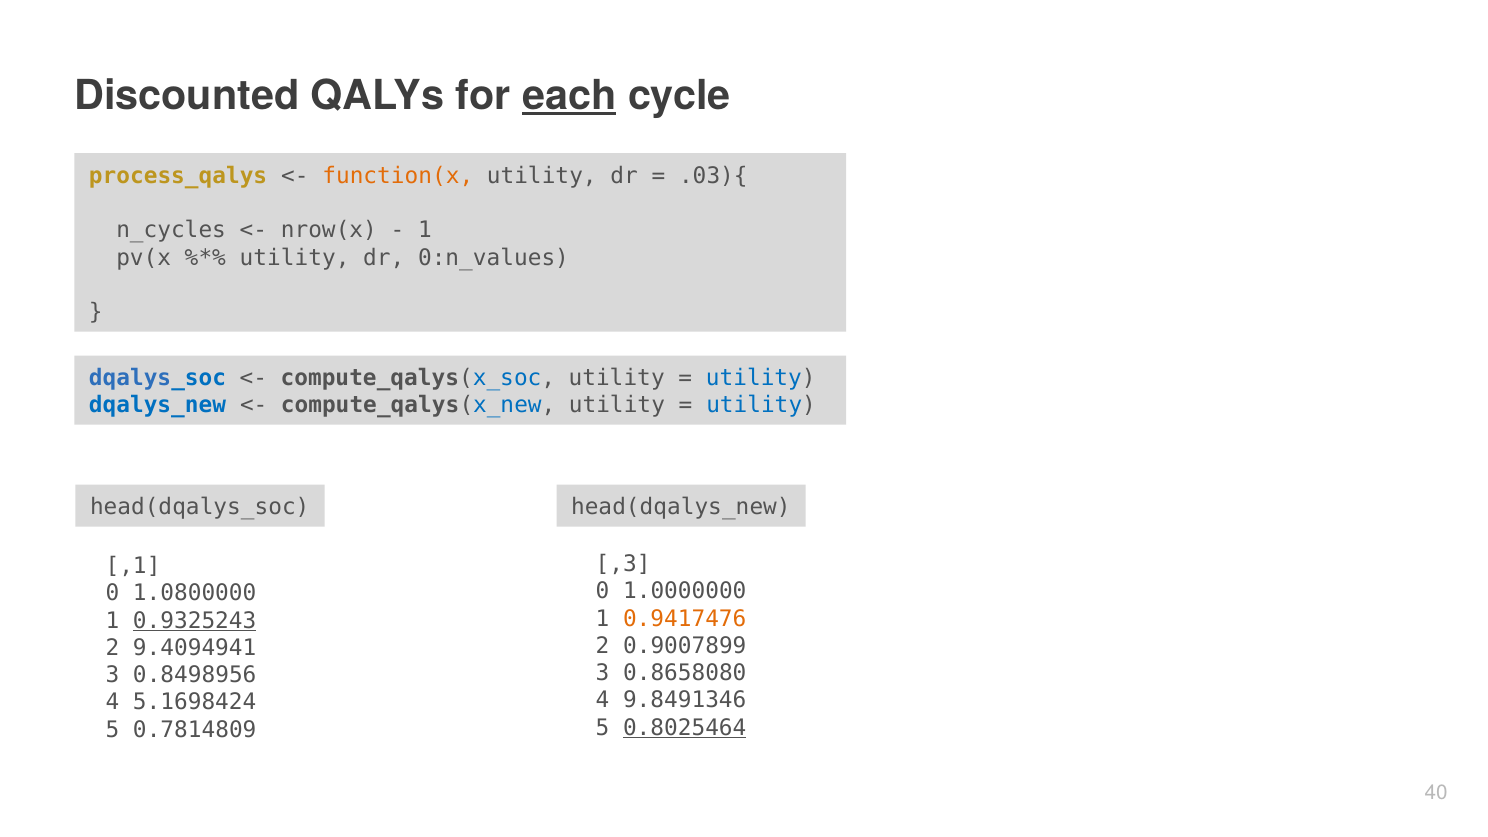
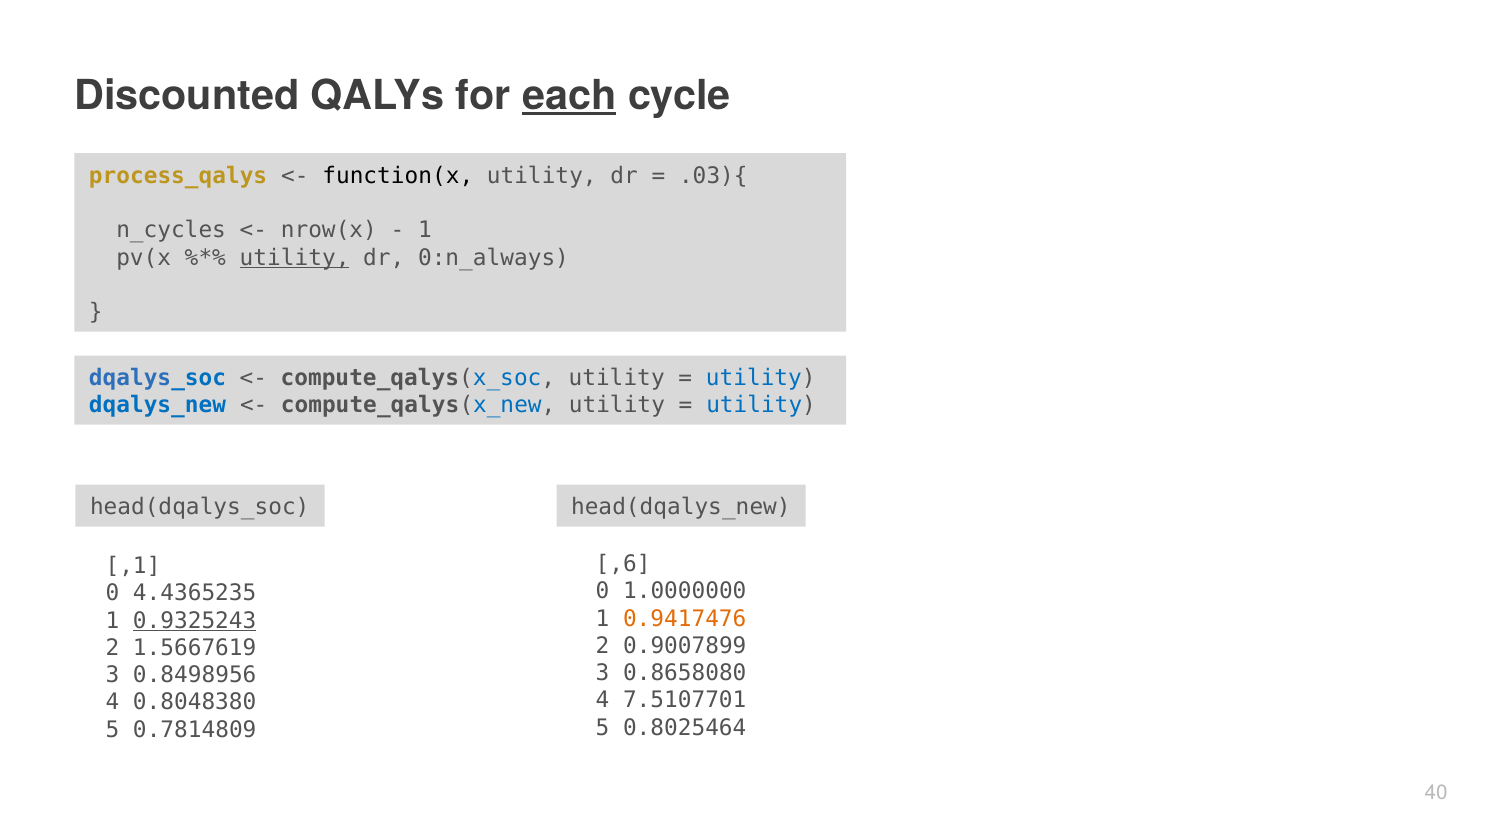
function(x colour: orange -> black
utility at (295, 258) underline: none -> present
0:n_values: 0:n_values -> 0:n_always
,3: ,3 -> ,6
1.0800000: 1.0800000 -> 4.4365235
9.4094941: 9.4094941 -> 1.5667619
9.8491346: 9.8491346 -> 7.5107701
5.1698424: 5.1698424 -> 0.8048380
0.8025464 underline: present -> none
